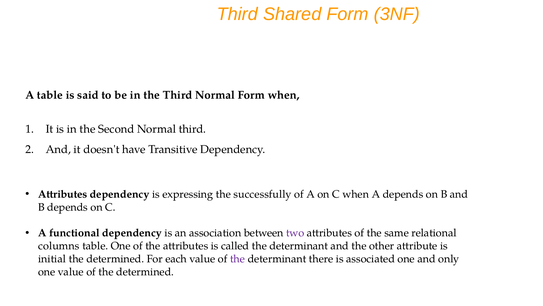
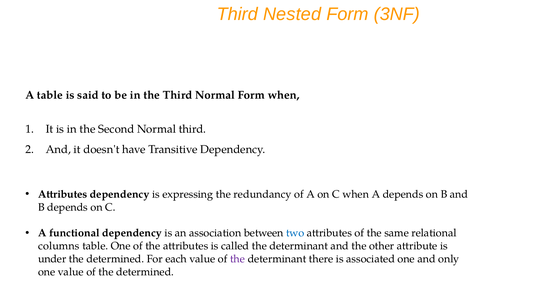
Shared: Shared -> Nested
successfully: successfully -> redundancy
two colour: purple -> blue
initial: initial -> under
